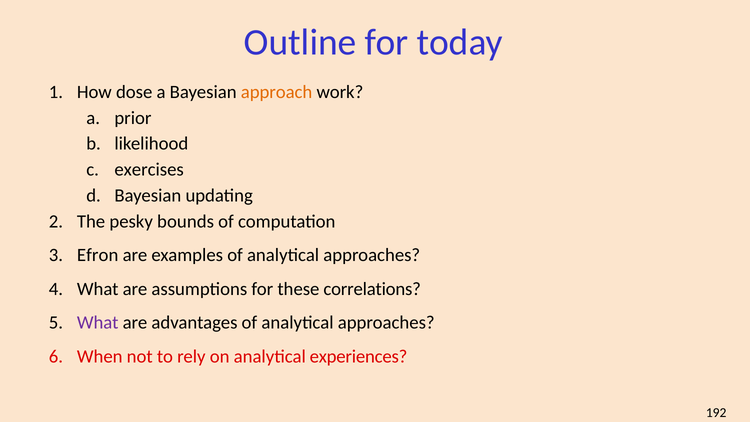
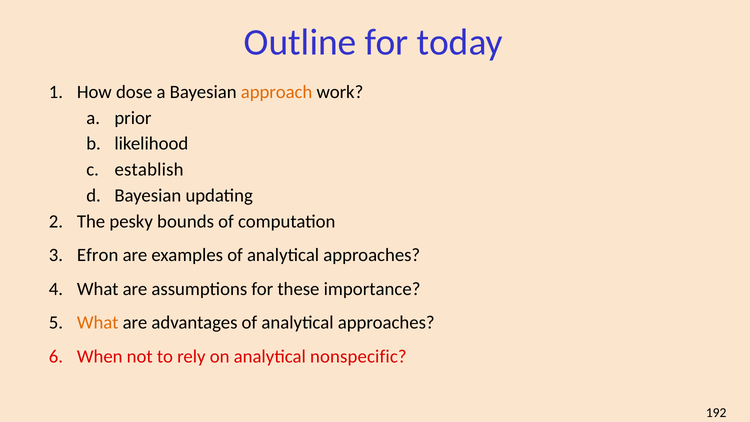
exercises: exercises -> establish
correlations: correlations -> importance
What at (98, 323) colour: purple -> orange
experiences: experiences -> nonspecific
